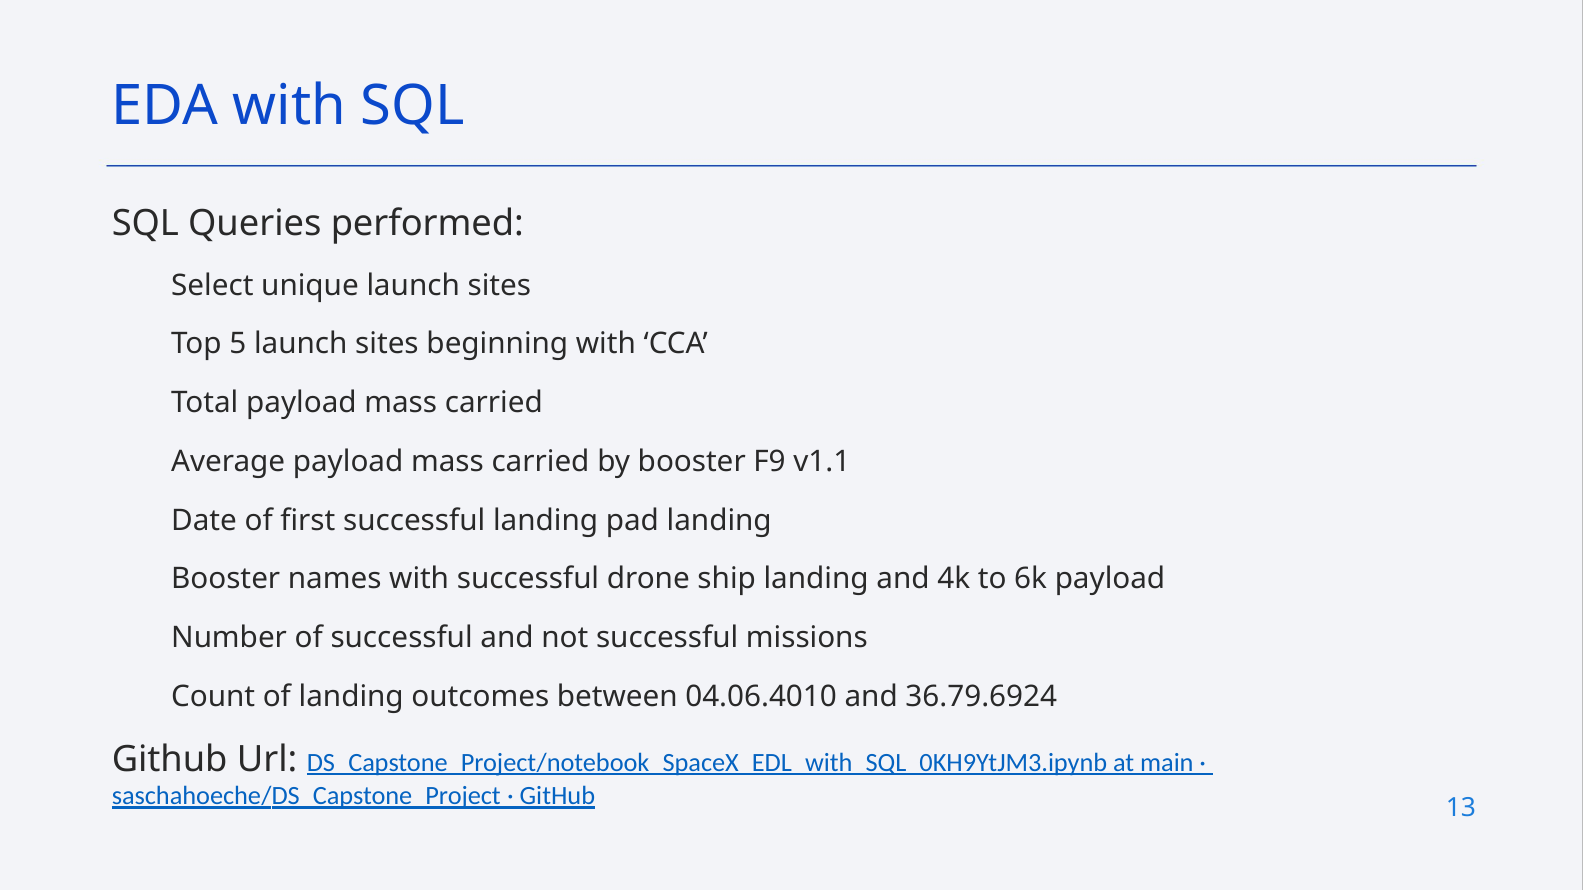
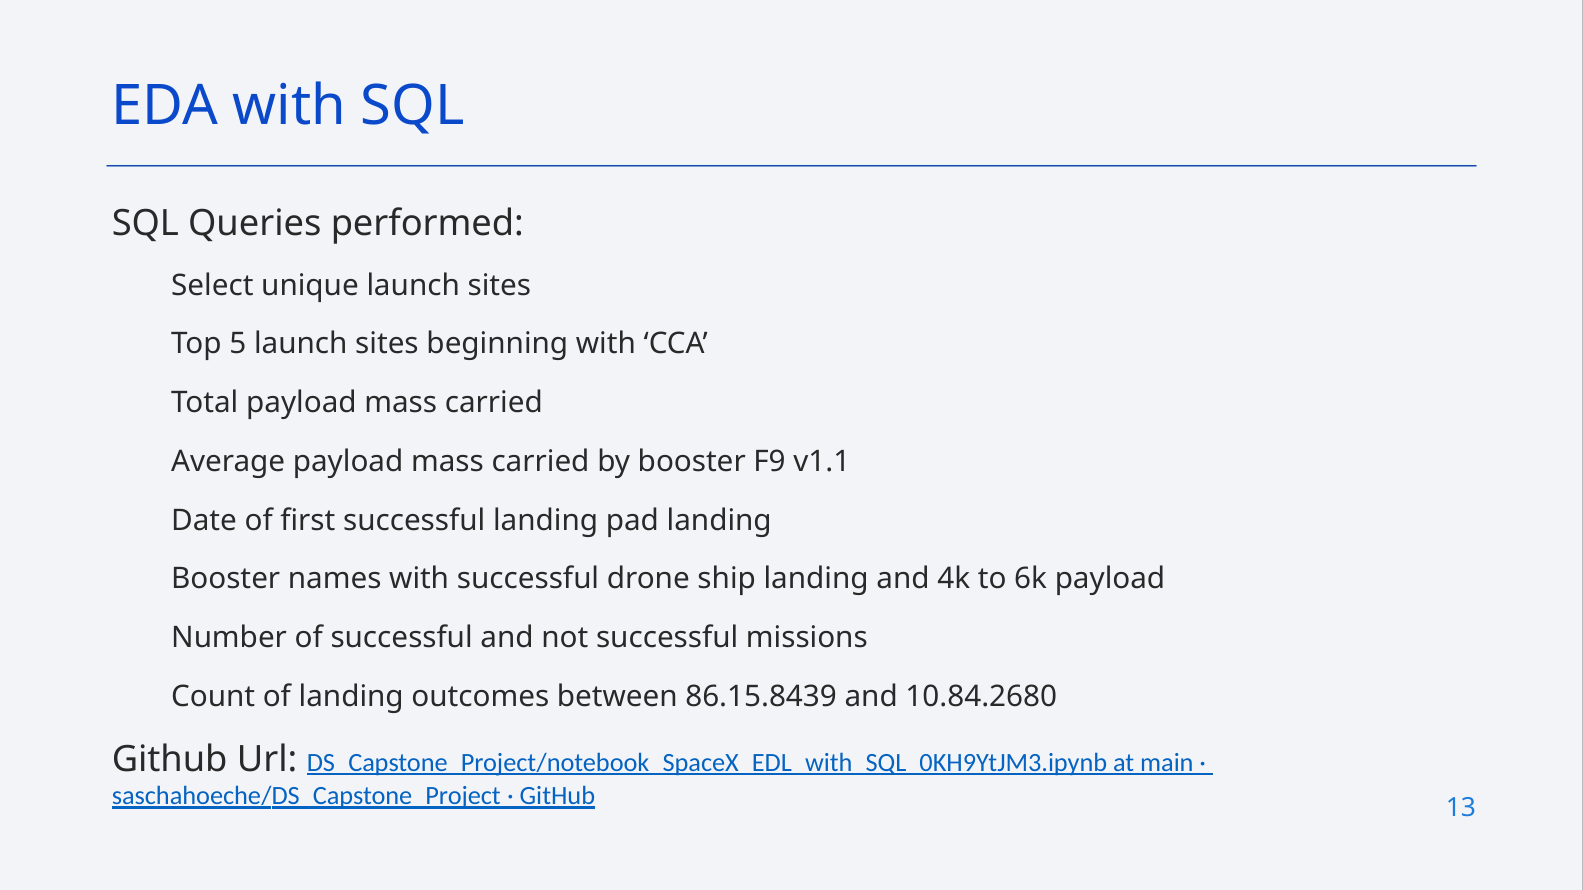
04.06.4010: 04.06.4010 -> 86.15.8439
36.79.6924: 36.79.6924 -> 10.84.2680
